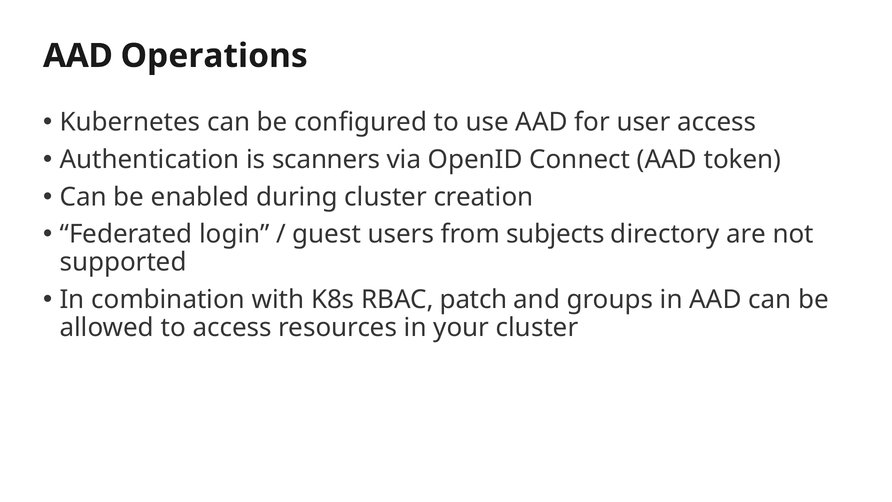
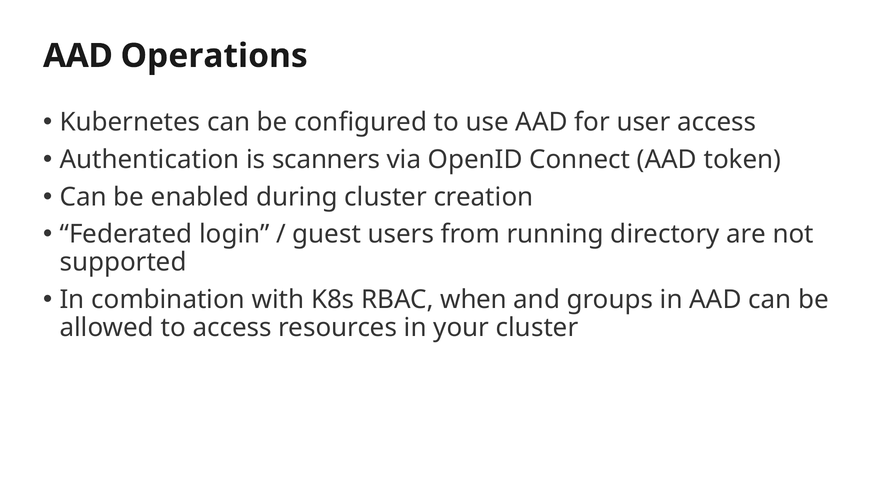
subjects: subjects -> running
patch: patch -> when
